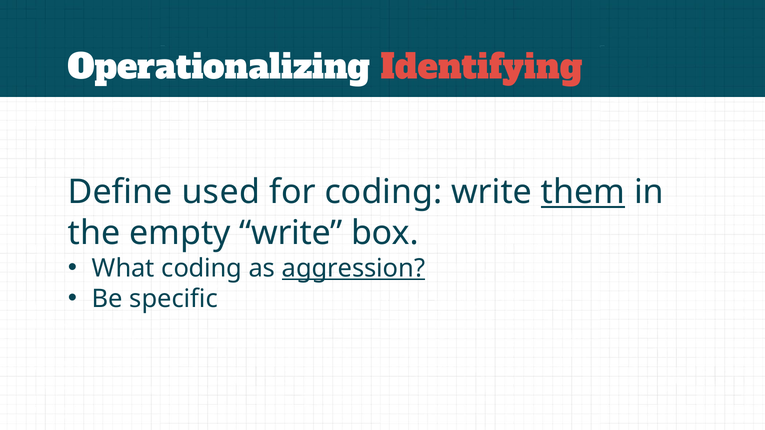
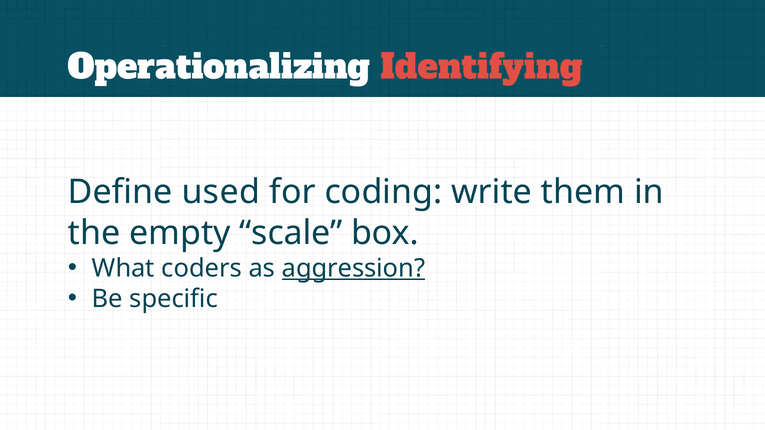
them underline: present -> none
empty write: write -> scale
What coding: coding -> coders
